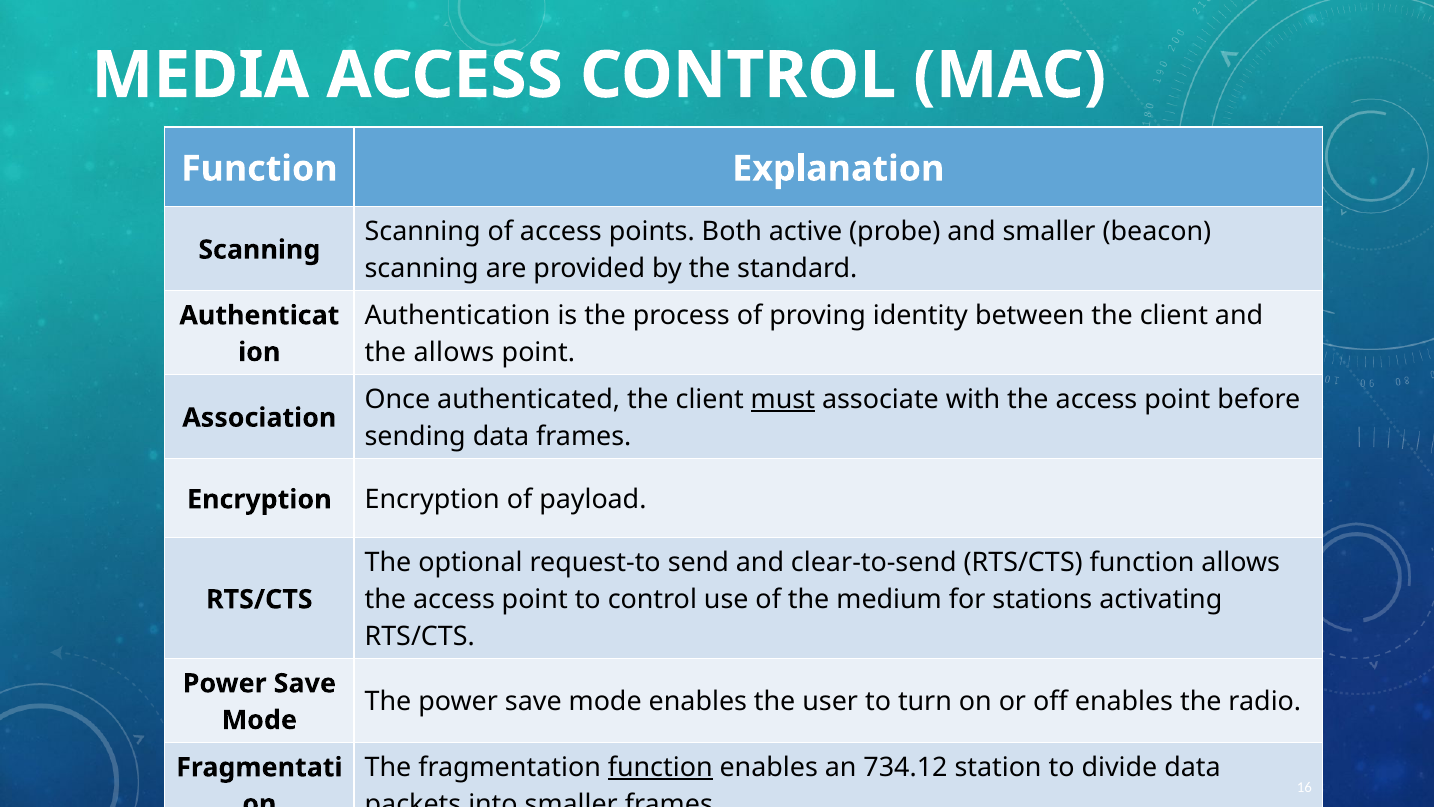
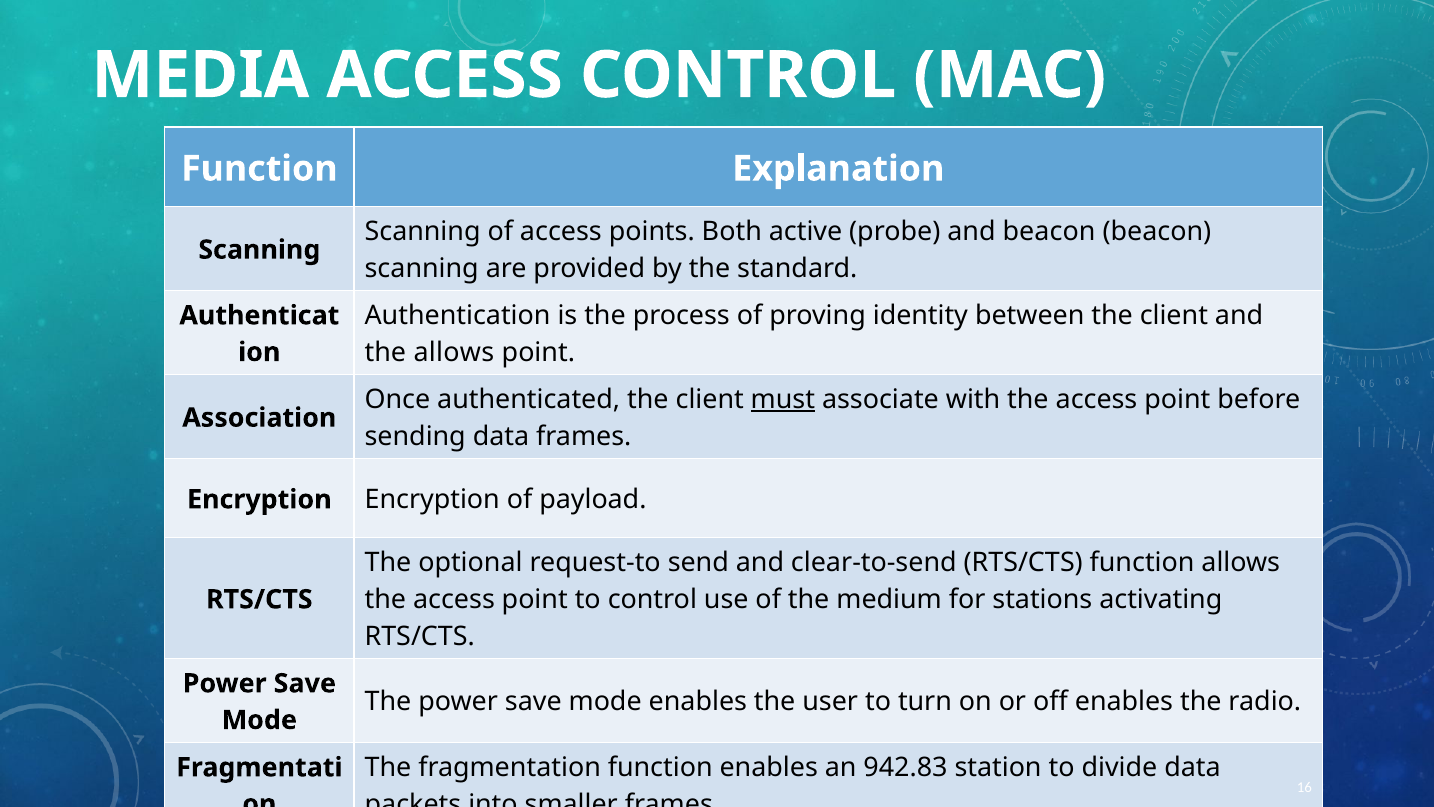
and smaller: smaller -> beacon
function at (660, 767) underline: present -> none
734.12: 734.12 -> 942.83
